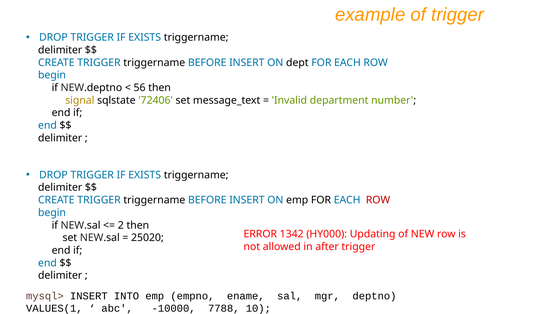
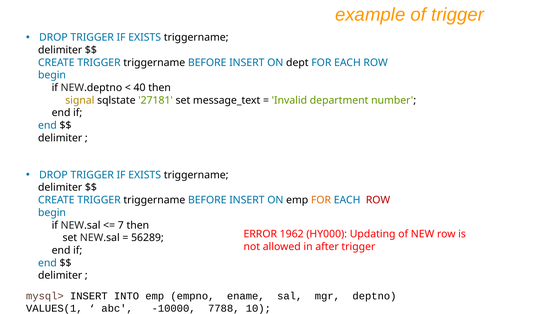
56: 56 -> 40
72406: 72406 -> 27181
FOR at (321, 200) colour: black -> orange
2: 2 -> 7
1342: 1342 -> 1962
25020: 25020 -> 56289
